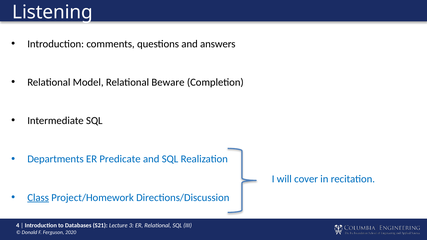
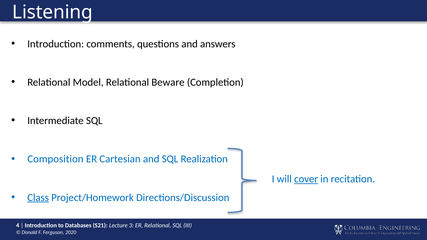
Departments: Departments -> Composition
Predicate: Predicate -> Cartesian
cover underline: none -> present
